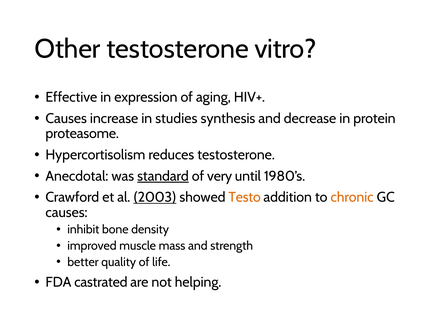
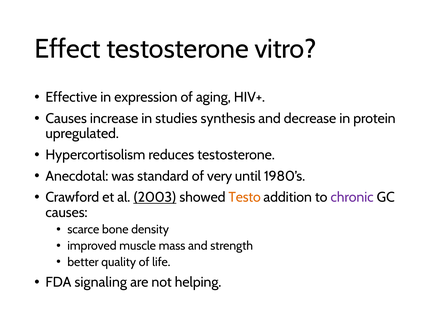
Other: Other -> Effect
proteasome: proteasome -> upregulated
standard underline: present -> none
chronic colour: orange -> purple
inhibit: inhibit -> scarce
castrated: castrated -> signaling
